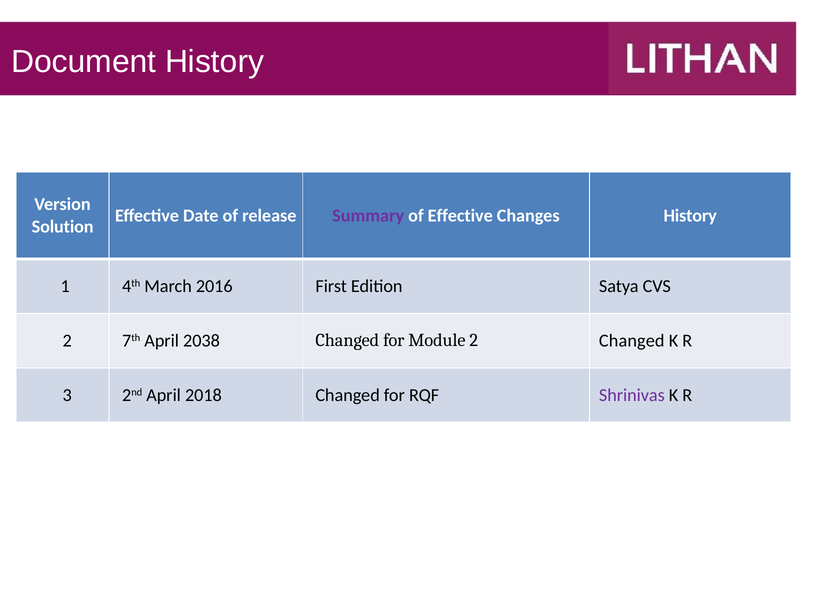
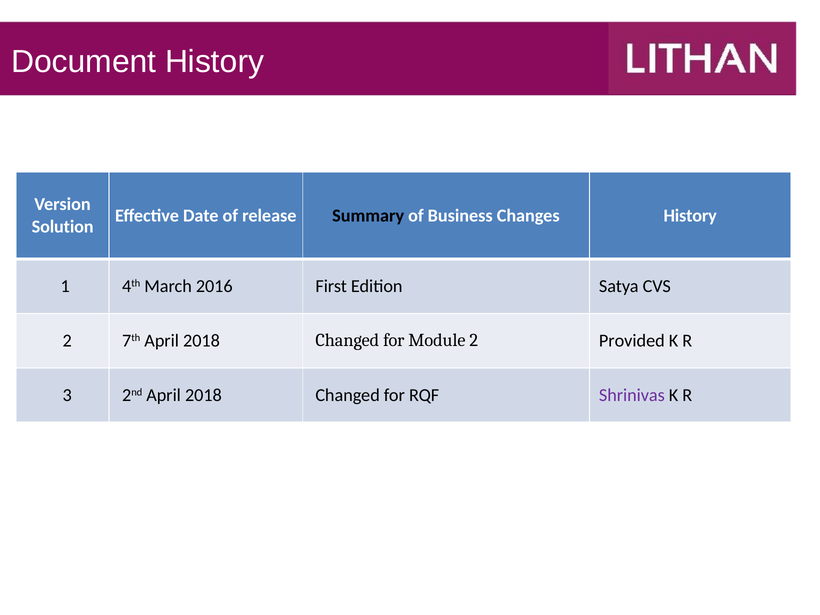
Summary colour: purple -> black
of Effective: Effective -> Business
7th April 2038: 2038 -> 2018
2 Changed: Changed -> Provided
